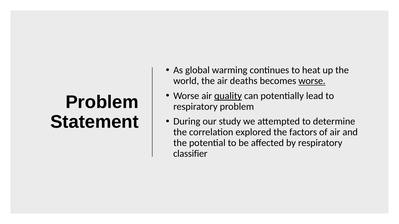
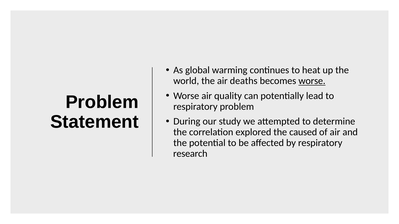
quality underline: present -> none
factors: factors -> caused
classifier: classifier -> research
